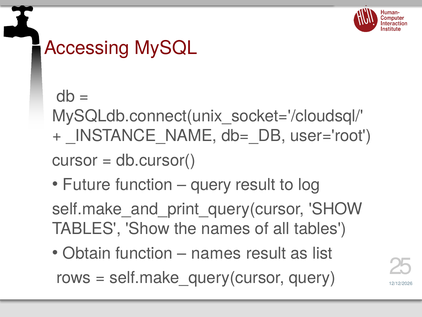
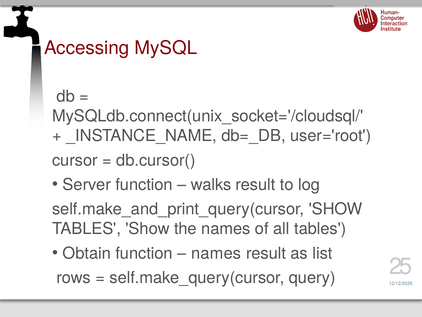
Future: Future -> Server
query at (211, 184): query -> walks
